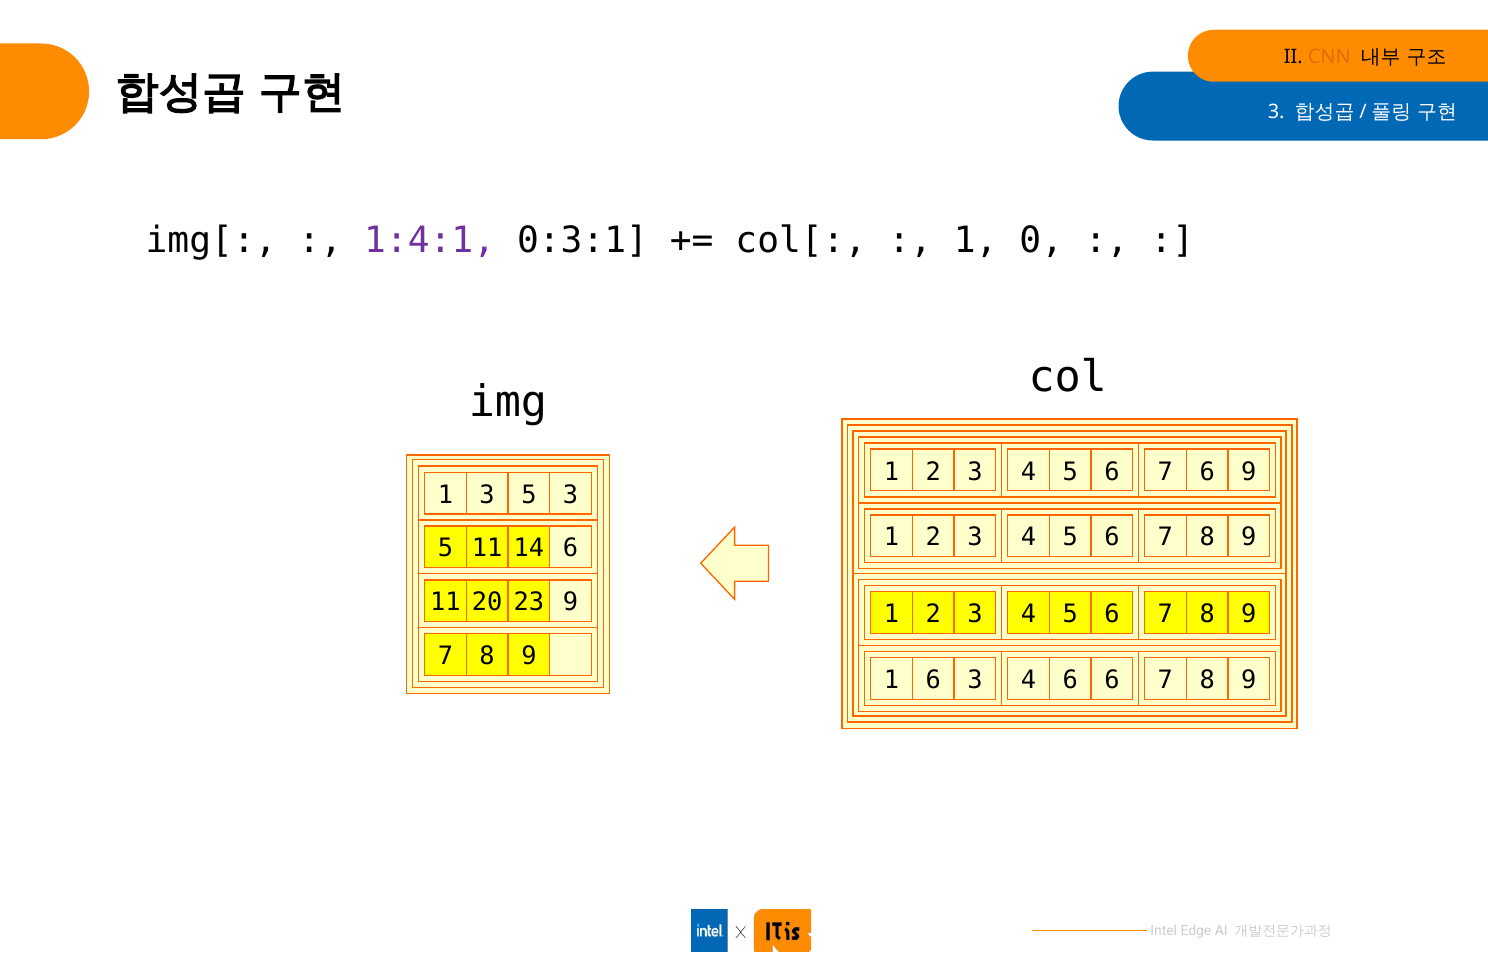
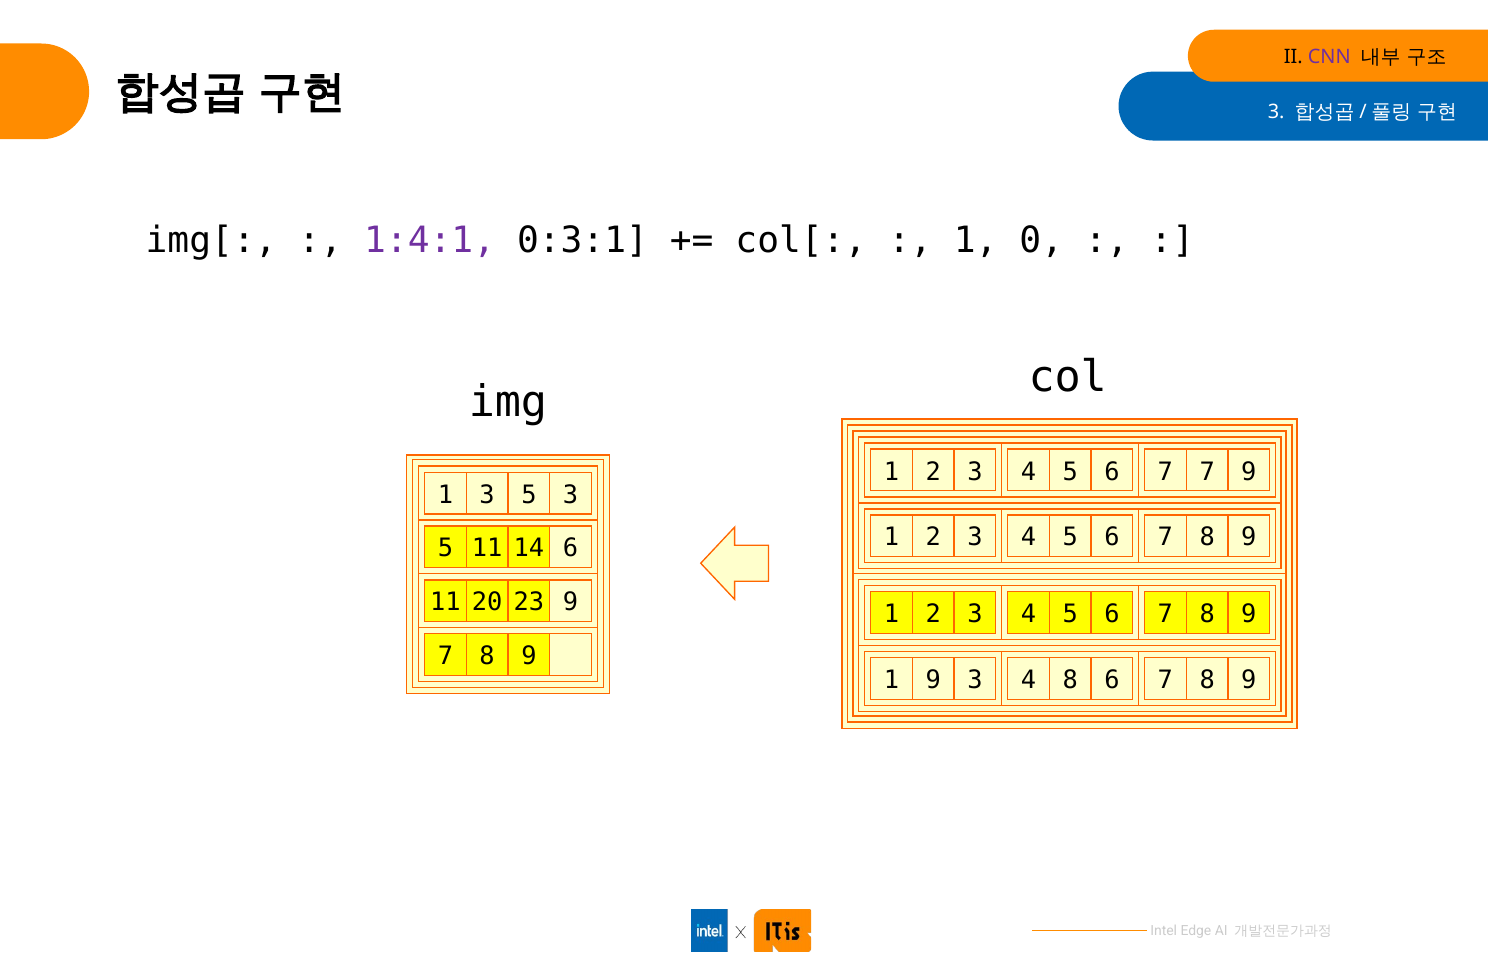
CNN colour: orange -> purple
7 6: 6 -> 7
1 6: 6 -> 9
4 6: 6 -> 8
